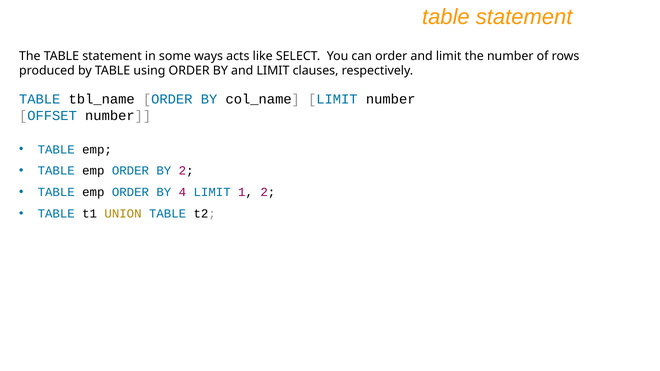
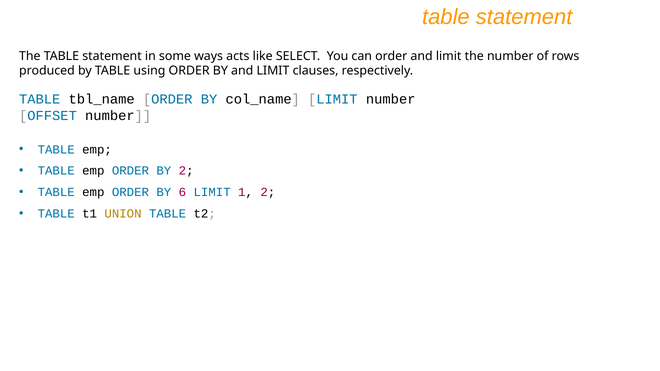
4: 4 -> 6
